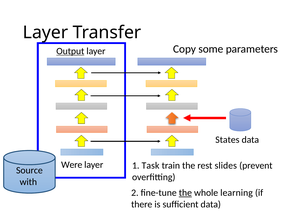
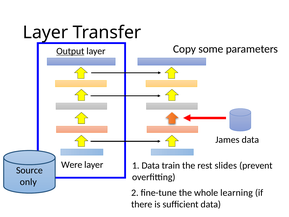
States: States -> James
1 Task: Task -> Data
with: with -> only
the at (185, 192) underline: present -> none
